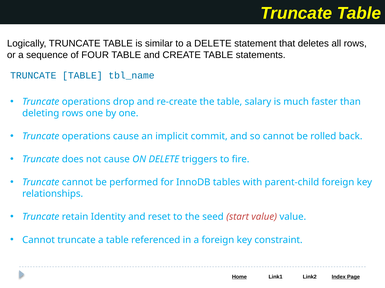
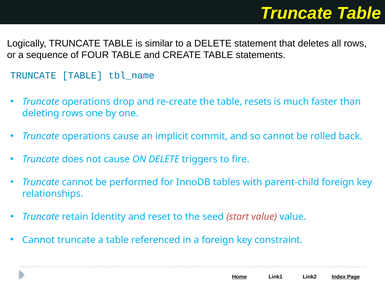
salary: salary -> resets
